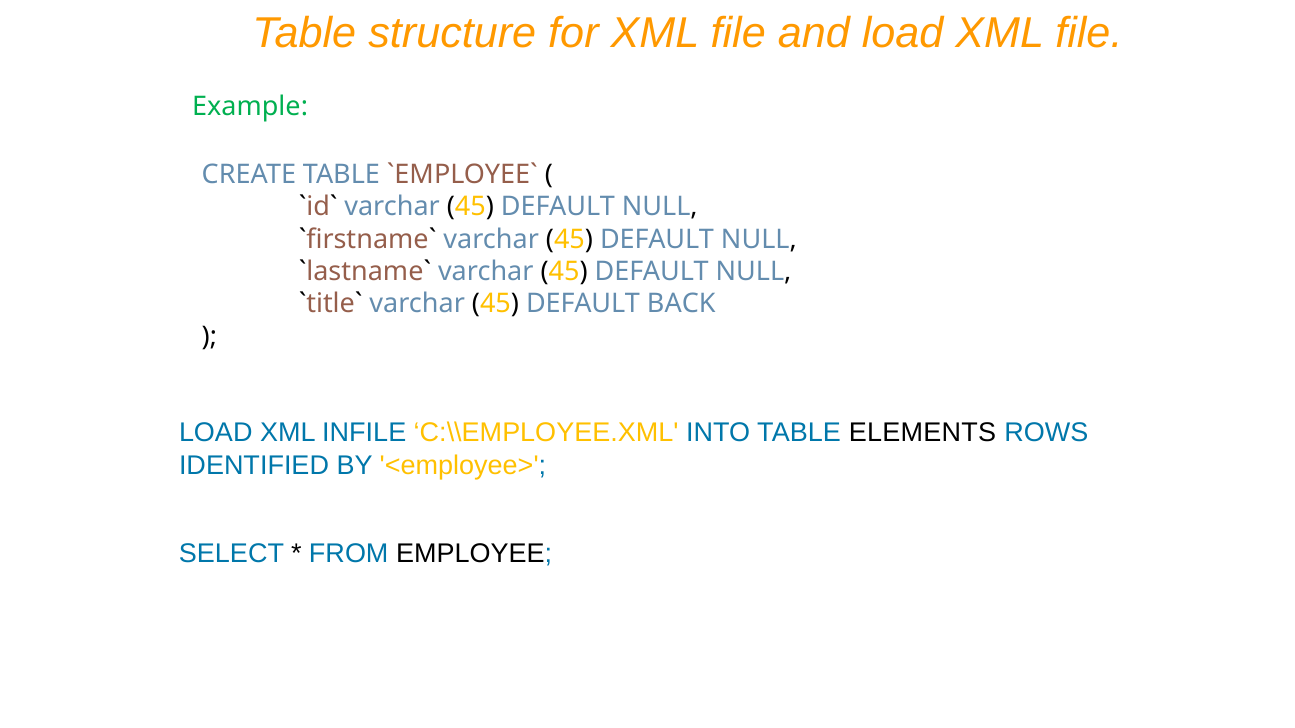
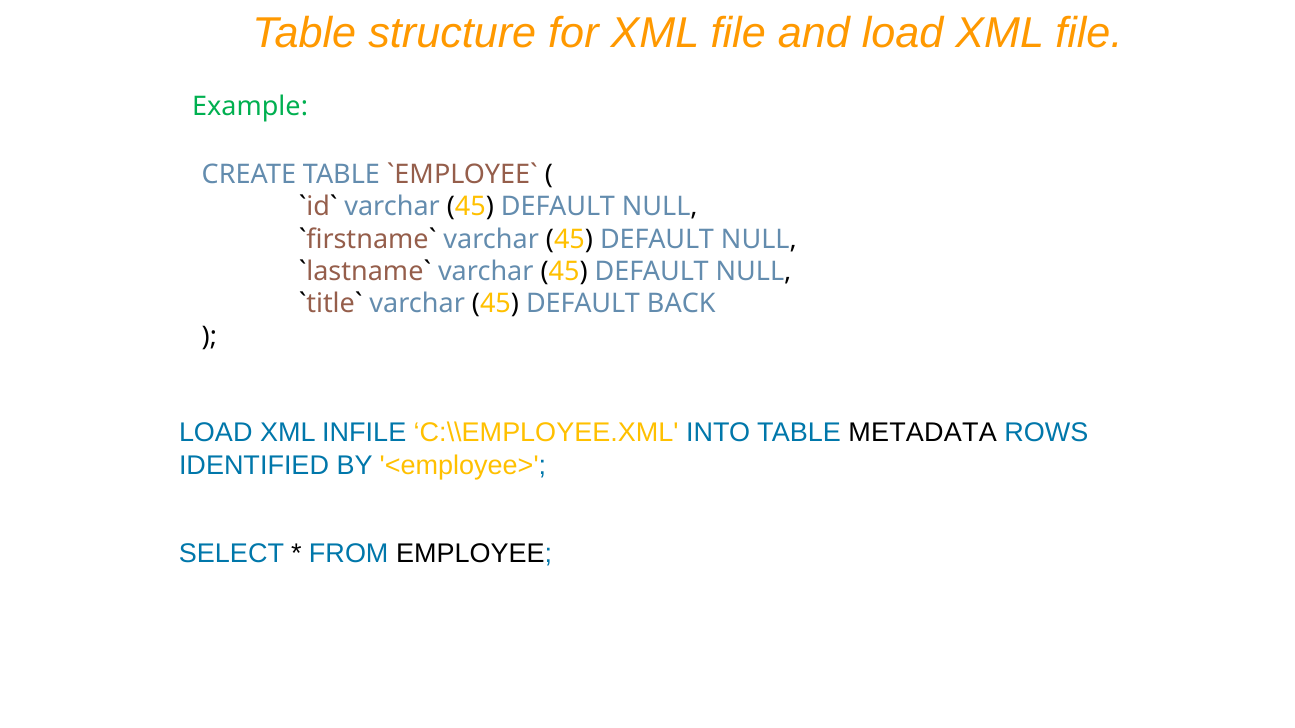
ELEMENTS: ELEMENTS -> METADATA
